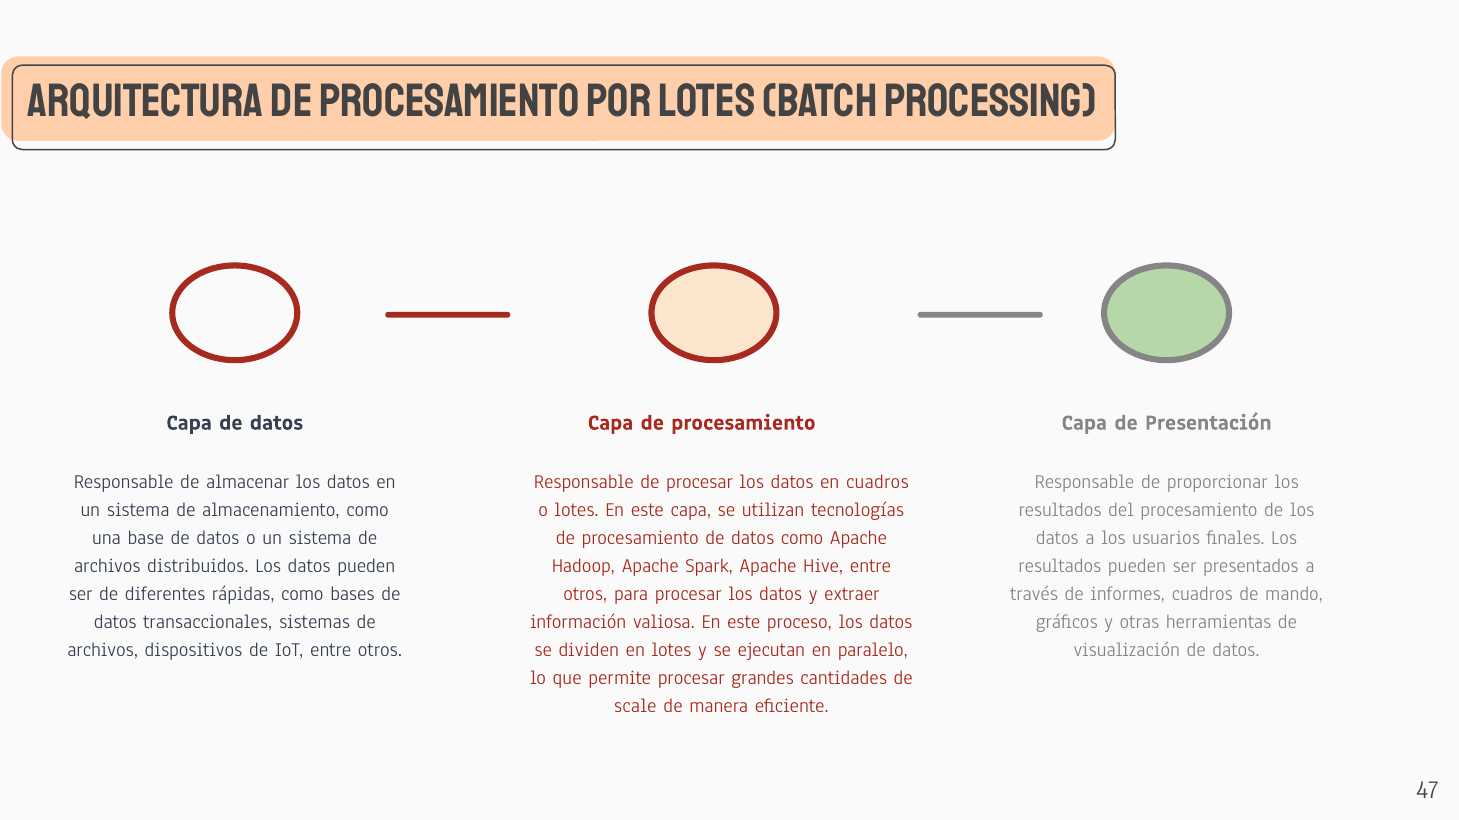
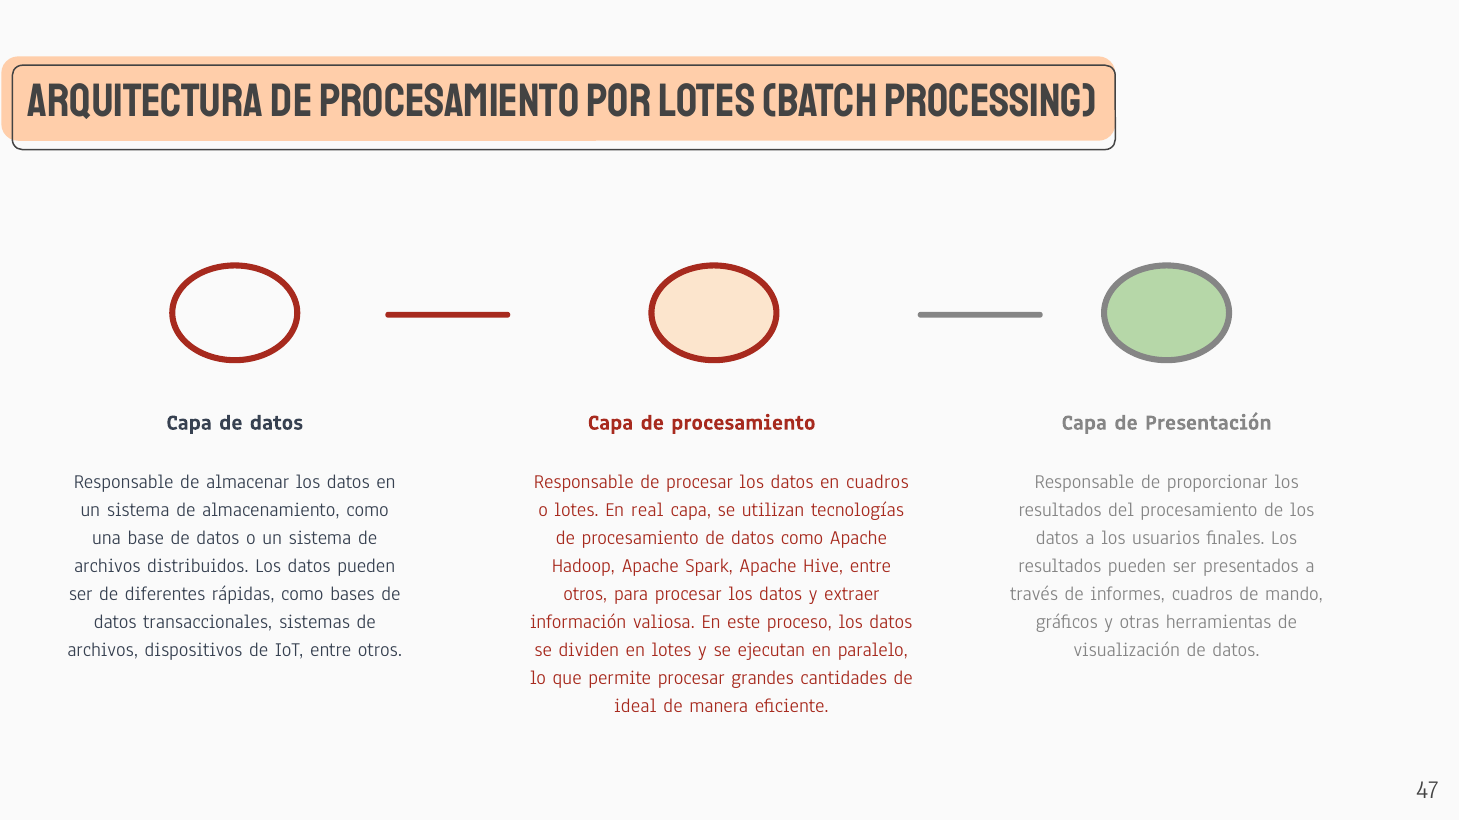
lotes En este: este -> real
scale: scale -> ideal
